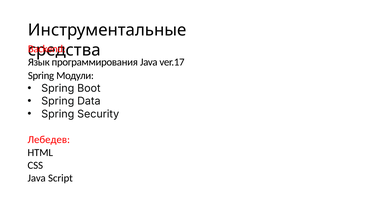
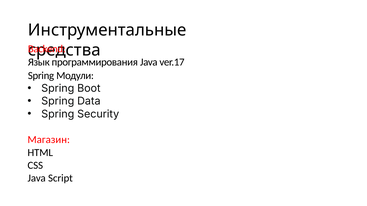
Лебедев: Лебедев -> Магазин
